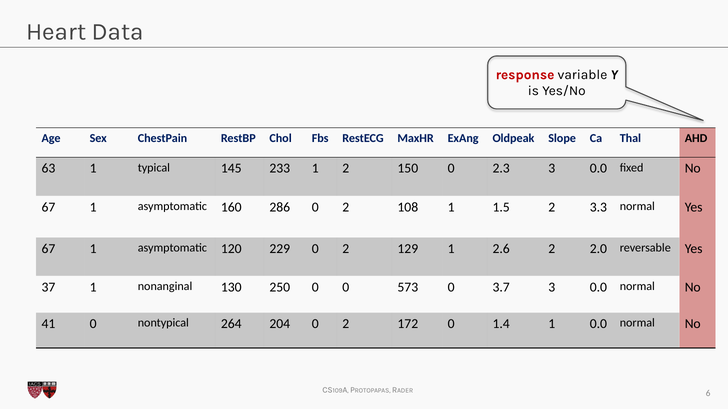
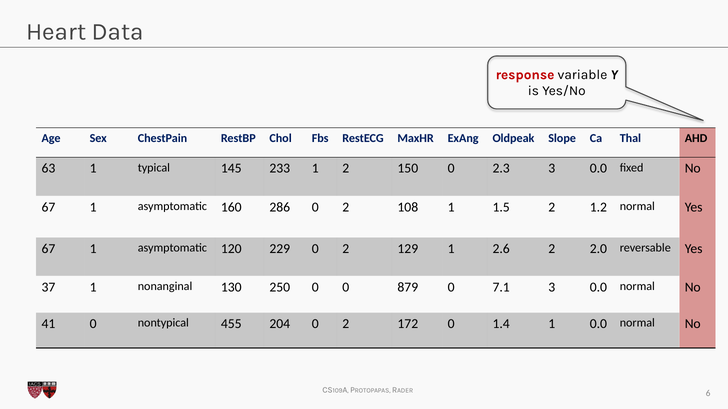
3.3: 3.3 -> 1.2
573: 573 -> 879
3.7: 3.7 -> 7.1
264: 264 -> 455
